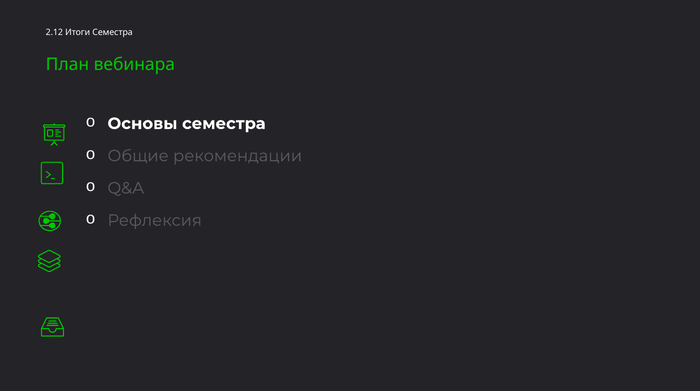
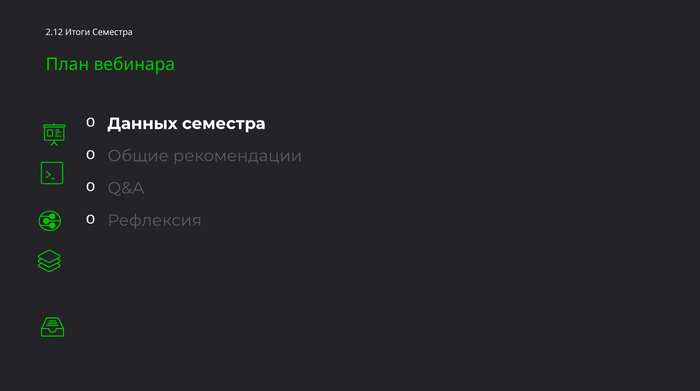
Основы: Основы -> Данных
